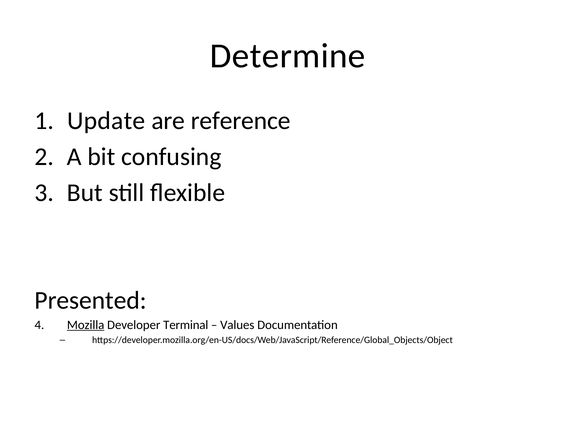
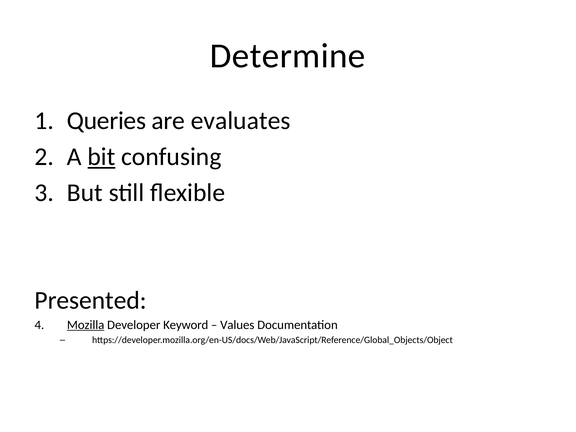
Update: Update -> Queries
reference: reference -> evaluates
bit underline: none -> present
Terminal: Terminal -> Keyword
